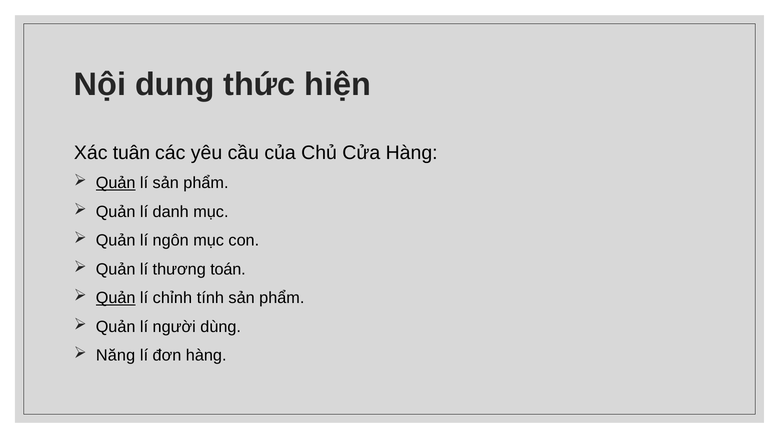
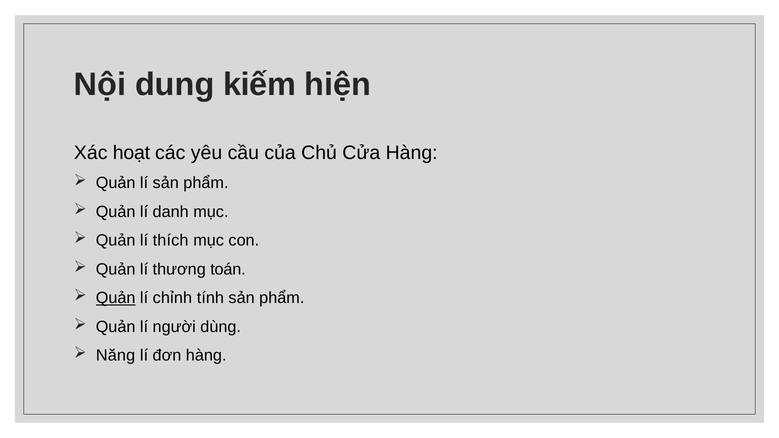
thức: thức -> kiếm
tuân: tuân -> hoạt
Quản at (116, 183) underline: present -> none
ngôn: ngôn -> thích
